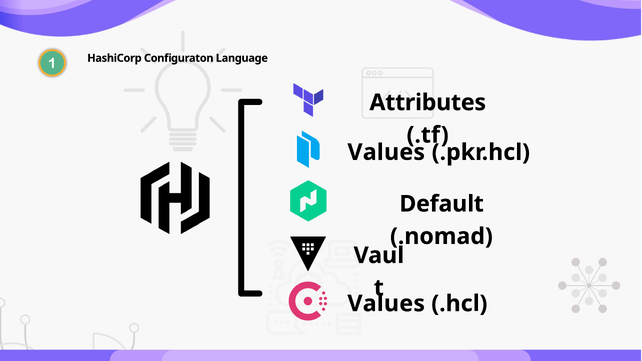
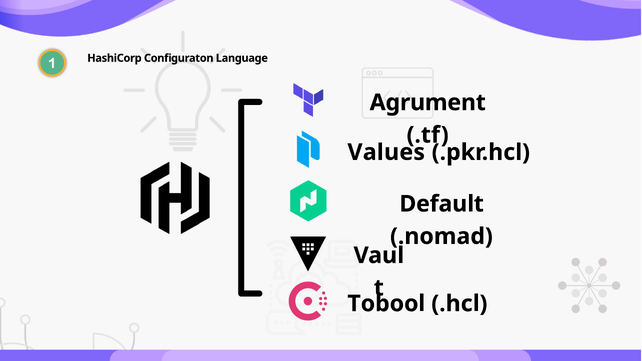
Attributes: Attributes -> Agrument
Values at (386, 304): Values -> Tobool
